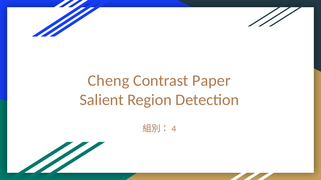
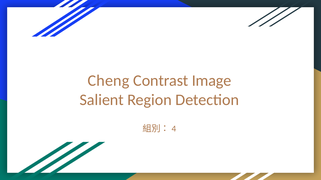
Paper: Paper -> Image
